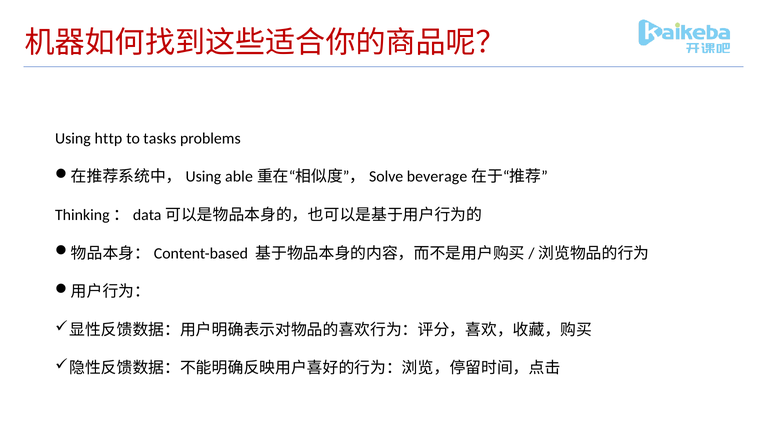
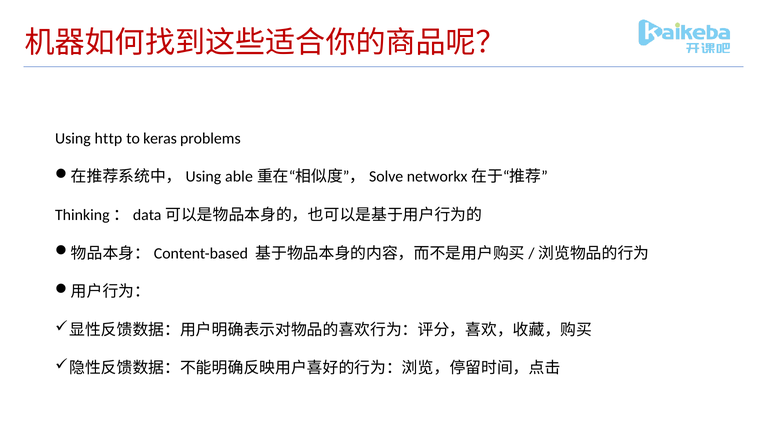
tasks: tasks -> keras
beverage: beverage -> networkx
